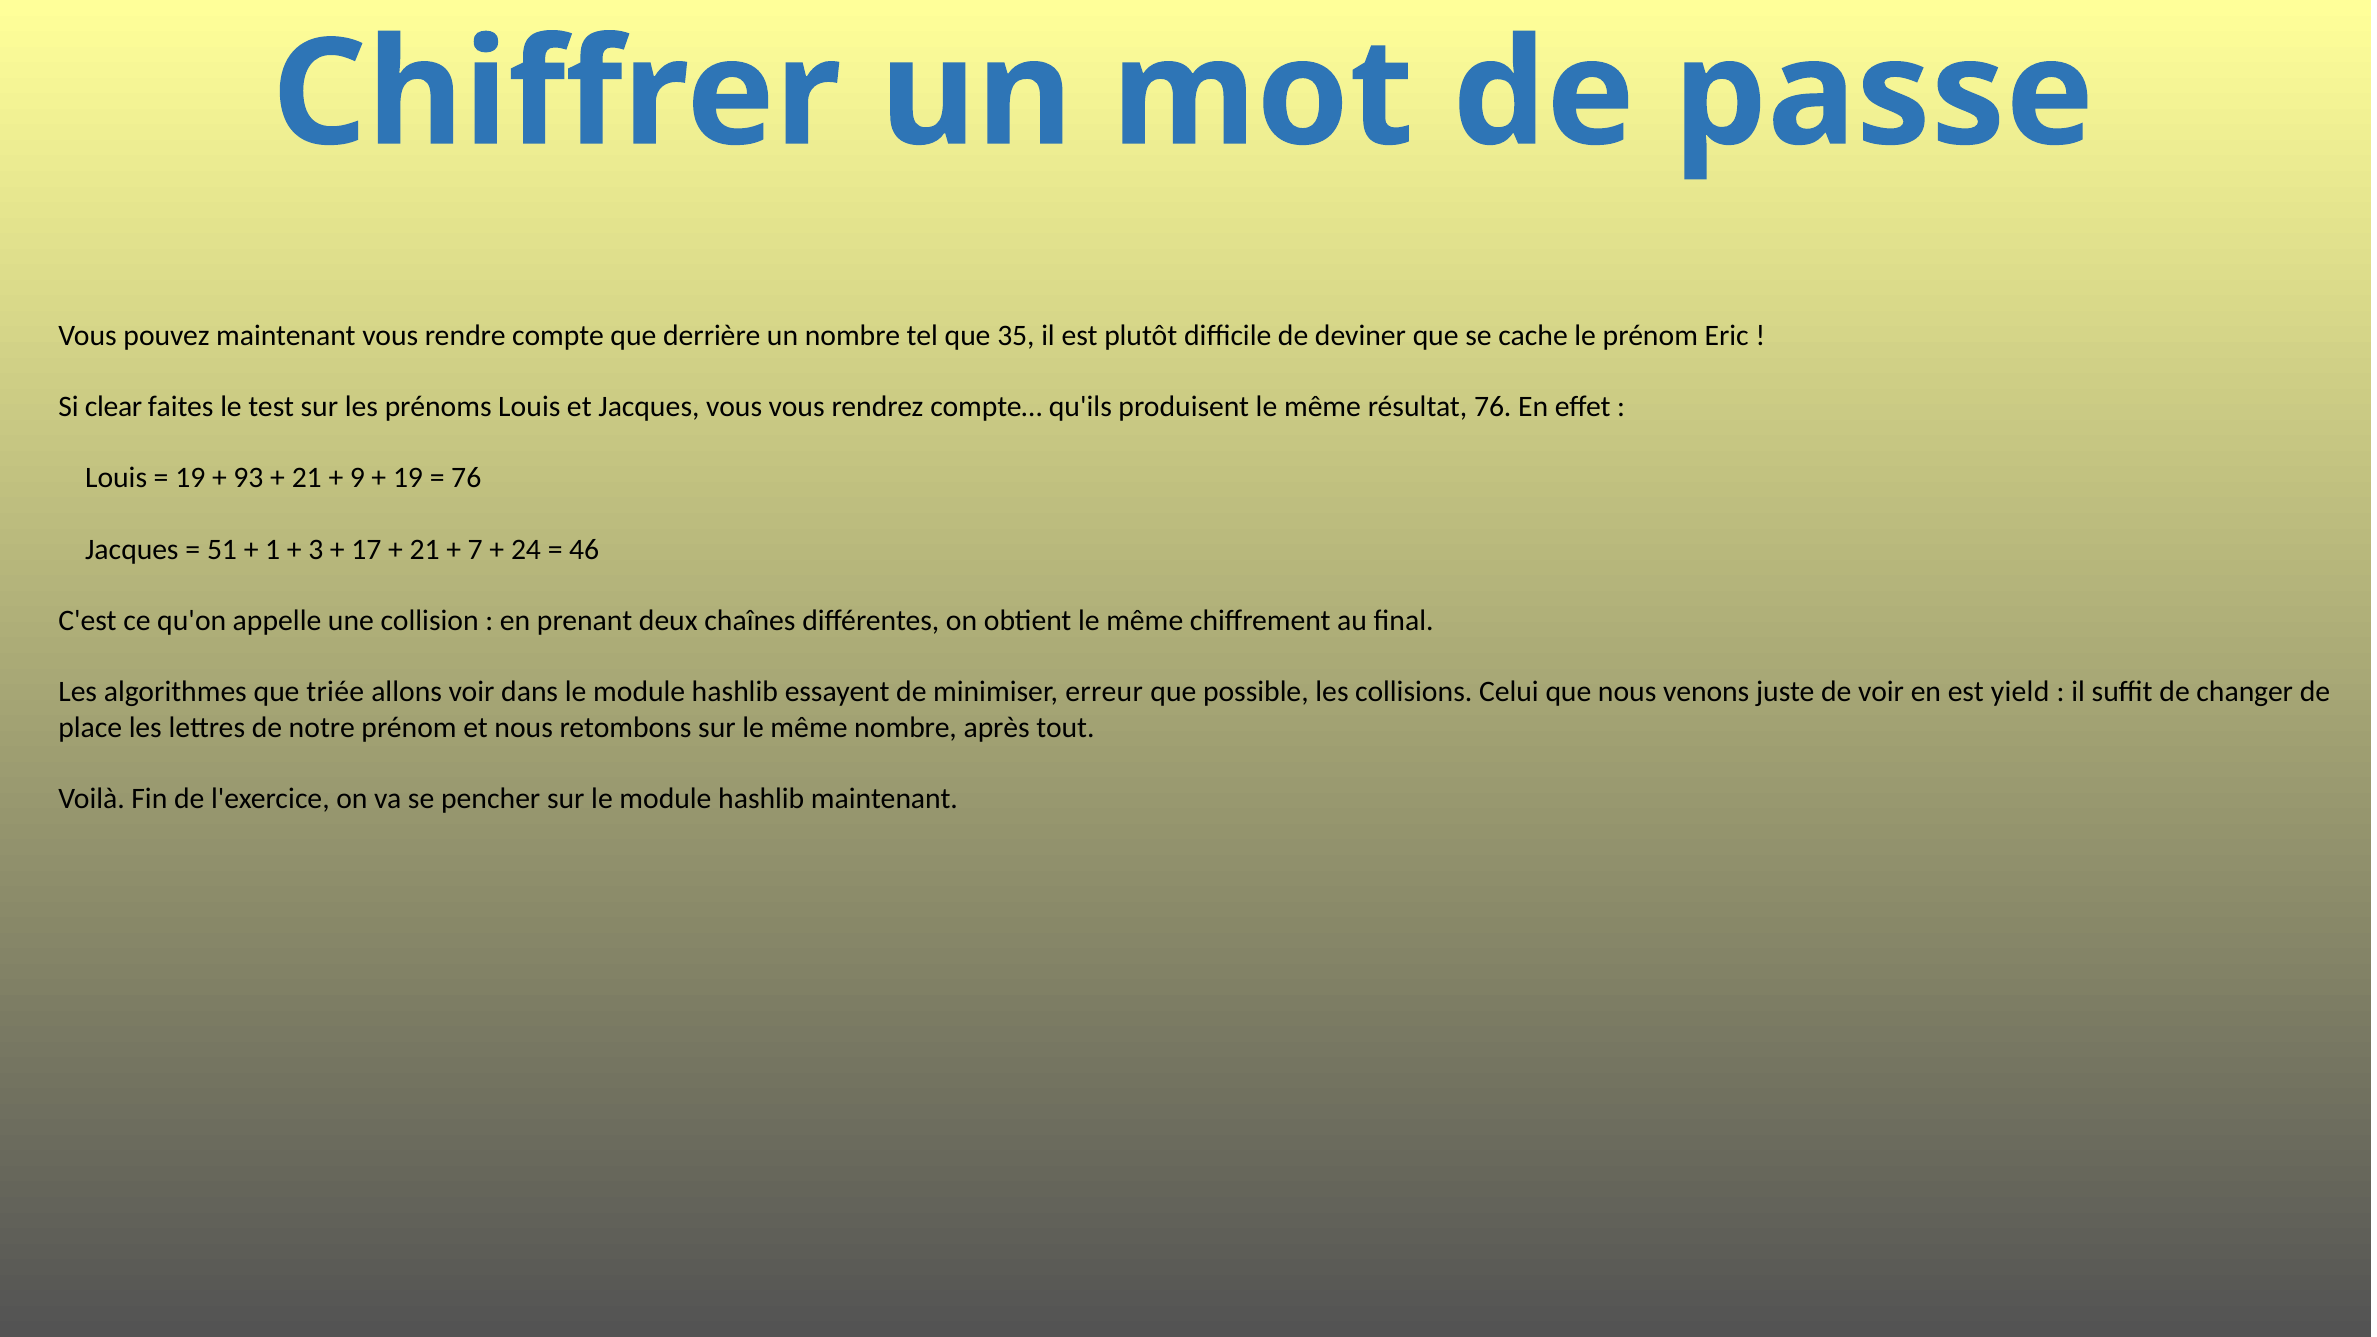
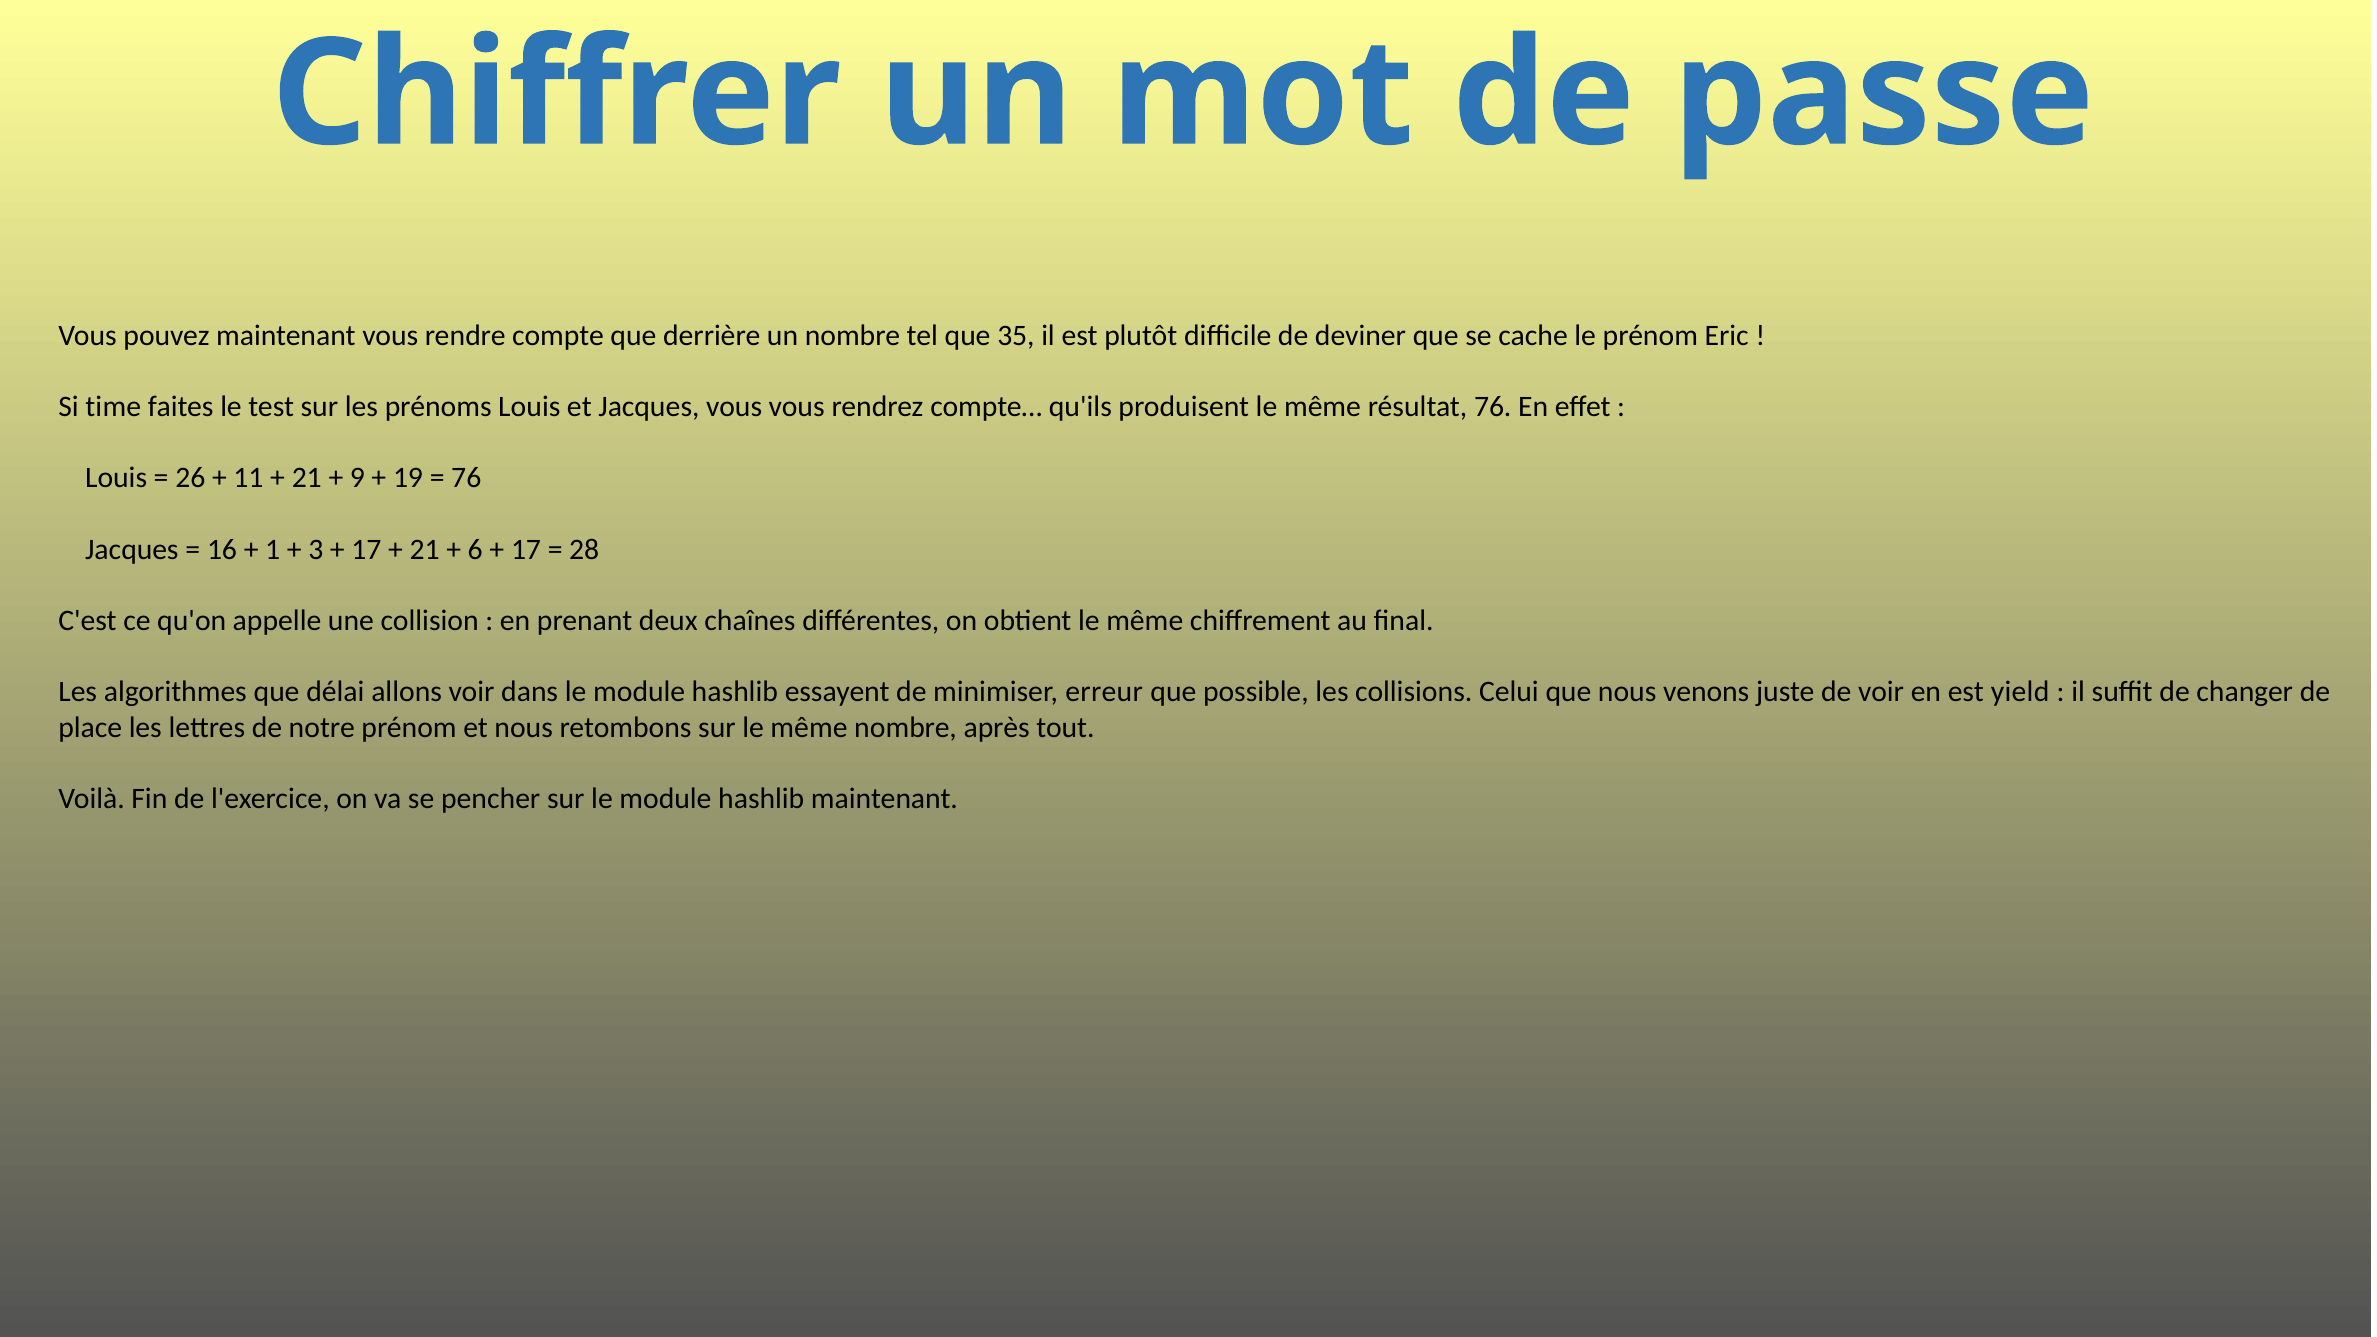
clear: clear -> time
19 at (190, 478): 19 -> 26
93: 93 -> 11
51: 51 -> 16
7: 7 -> 6
24 at (526, 550): 24 -> 17
46: 46 -> 28
triée: triée -> délai
